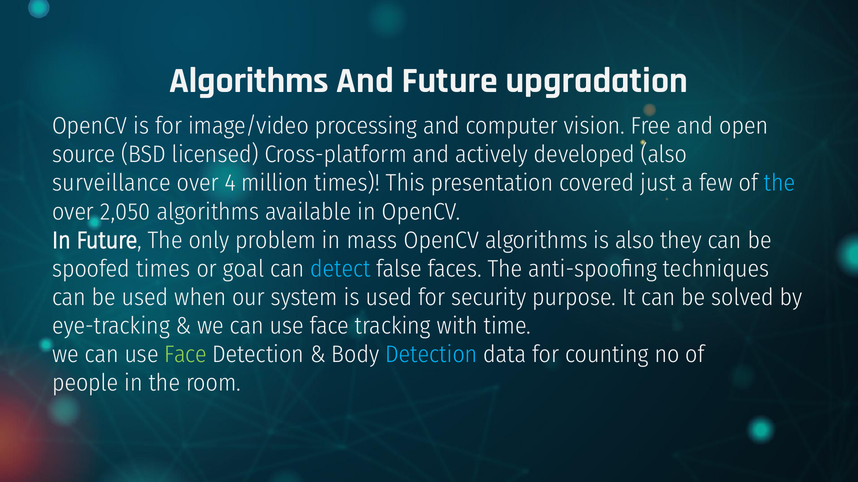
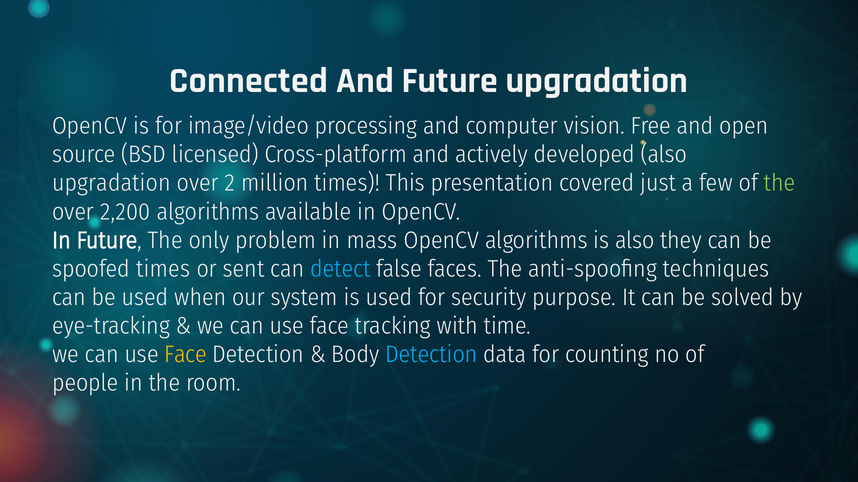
Algorithms at (249, 80): Algorithms -> Connected
surveillance at (111, 183): surveillance -> upgradation
4: 4 -> 2
the at (780, 183) colour: light blue -> light green
2,050: 2,050 -> 2,200
goal: goal -> sent
Face at (185, 355) colour: light green -> yellow
